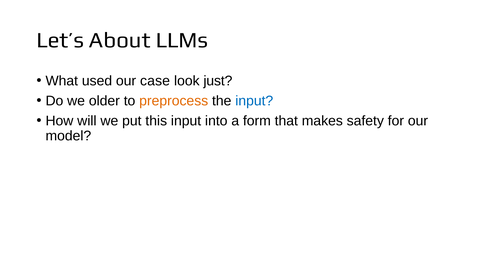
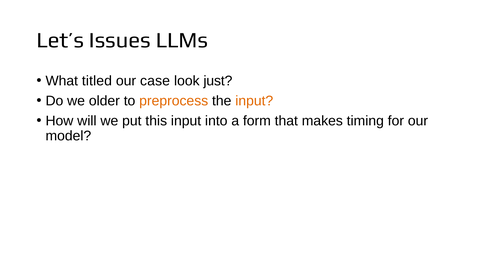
About: About -> Issues
used: used -> titled
input at (254, 101) colour: blue -> orange
safety: safety -> timing
